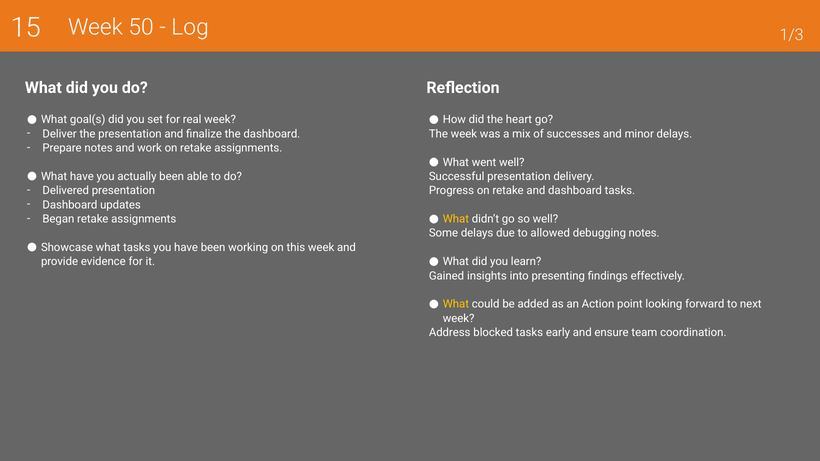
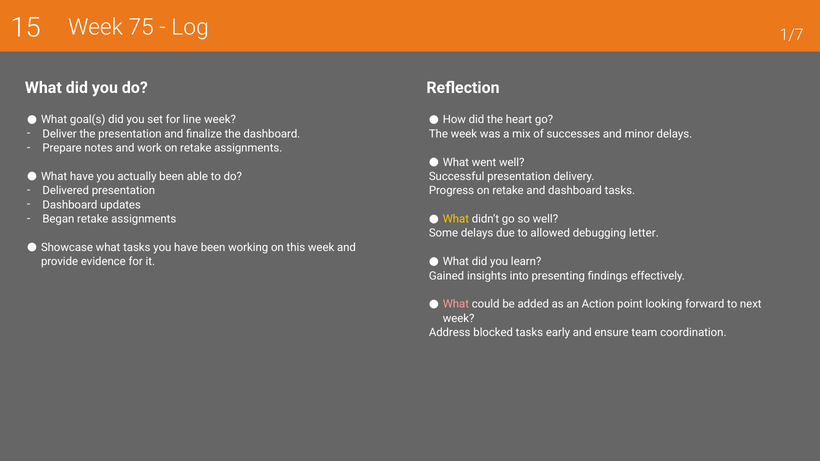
50: 50 -> 75
1/3: 1/3 -> 1/7
real: real -> line
debugging notes: notes -> letter
What at (456, 304) colour: yellow -> pink
